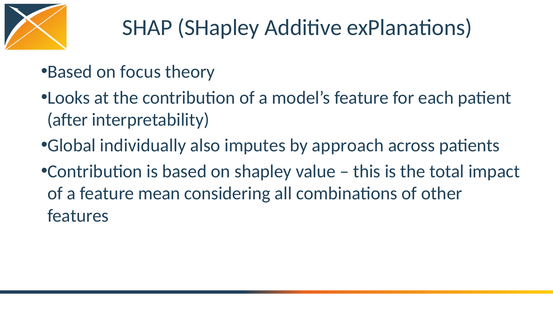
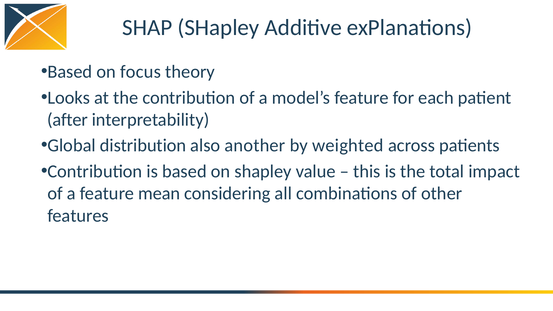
individually: individually -> distribution
imputes: imputes -> another
approach: approach -> weighted
